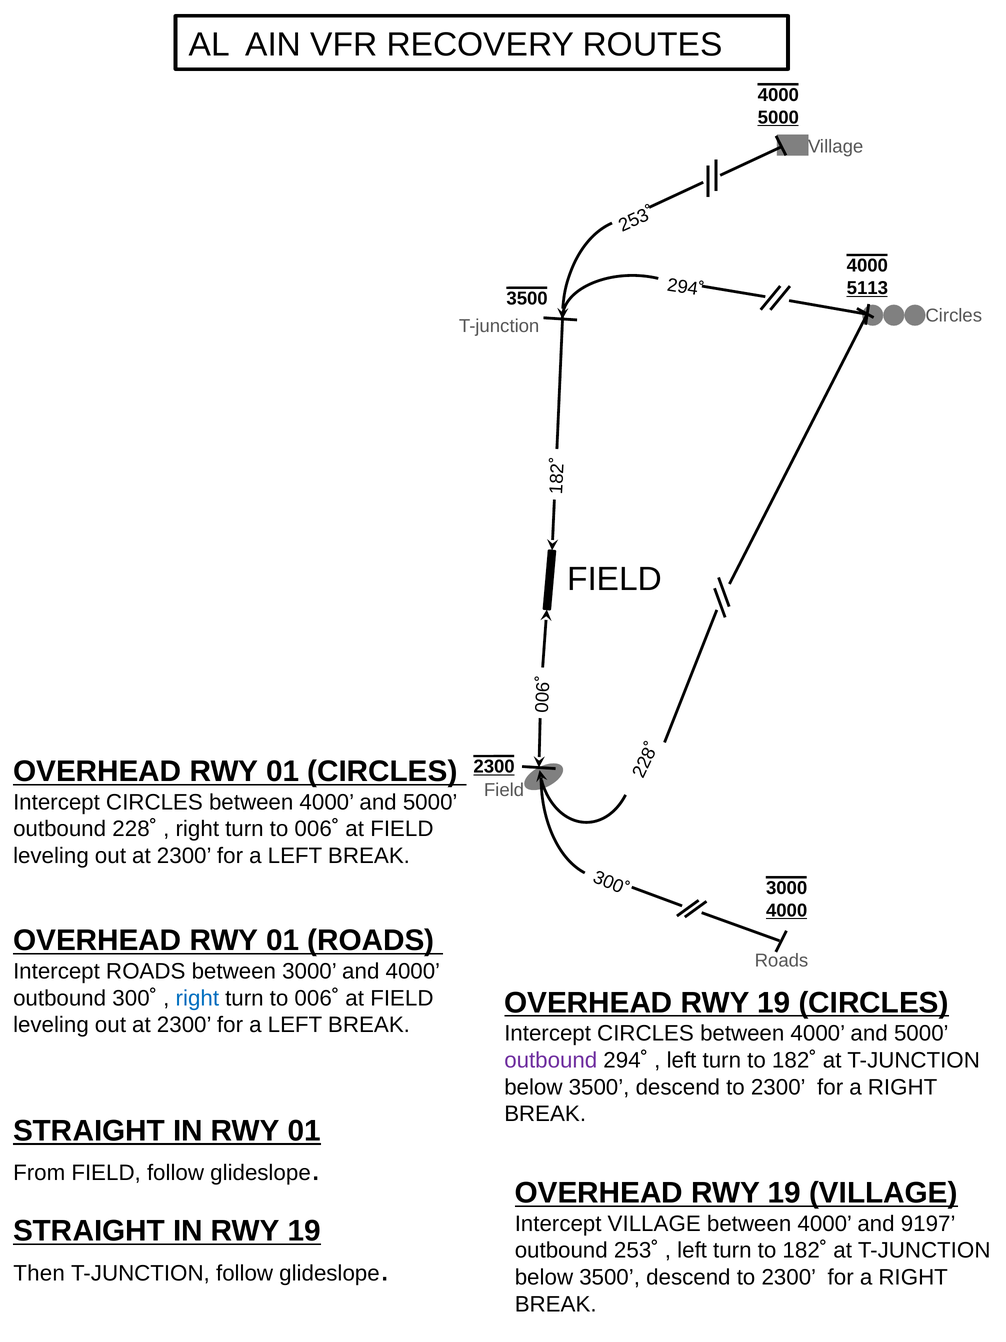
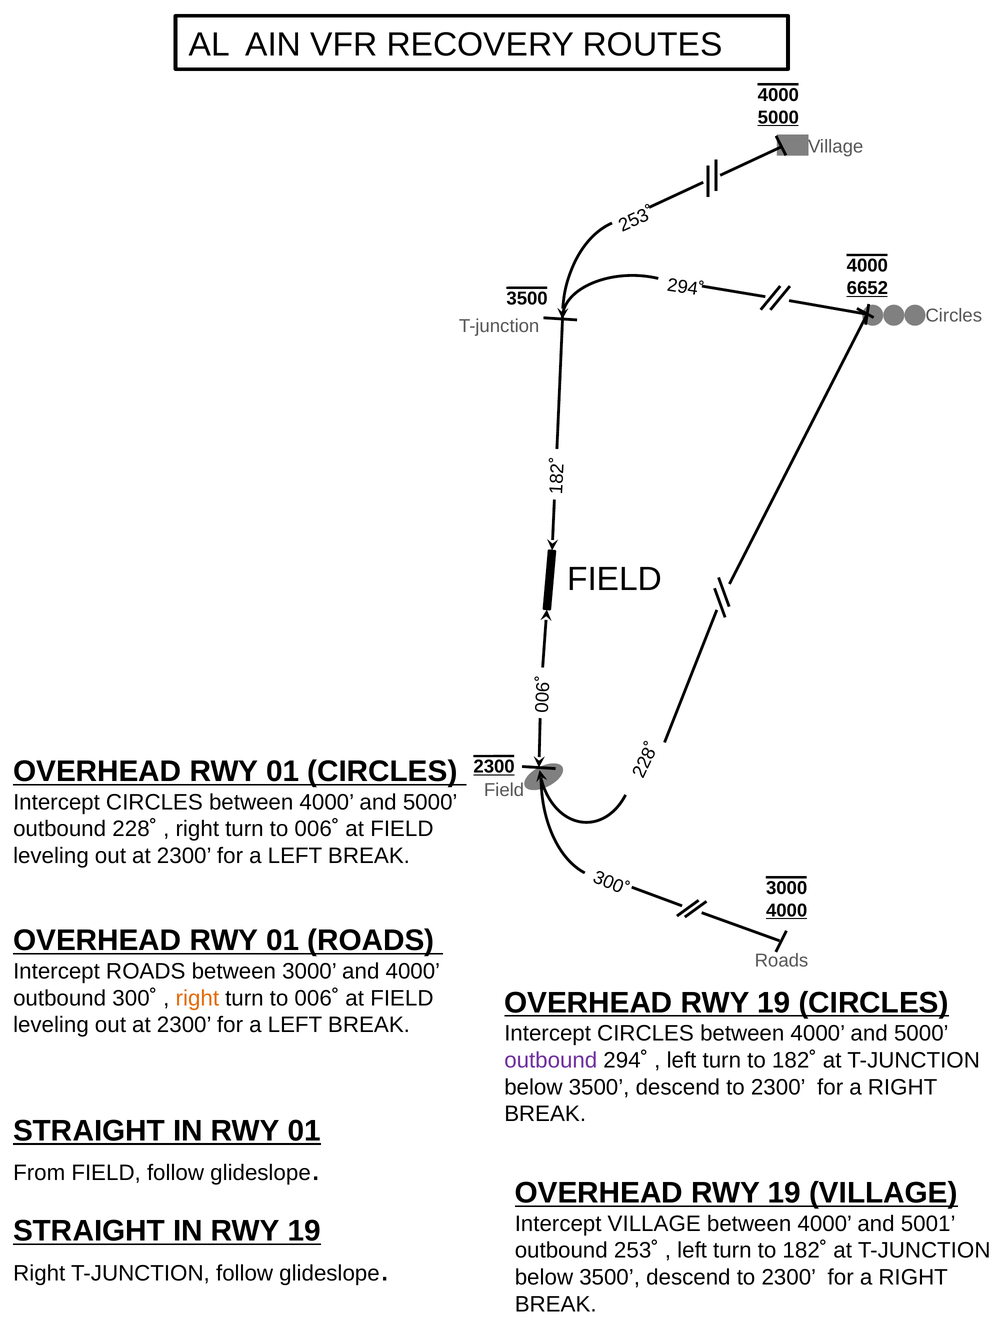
5113: 5113 -> 6652
right at (197, 998) colour: blue -> orange
9197: 9197 -> 5001
Then at (39, 1272): Then -> Right
